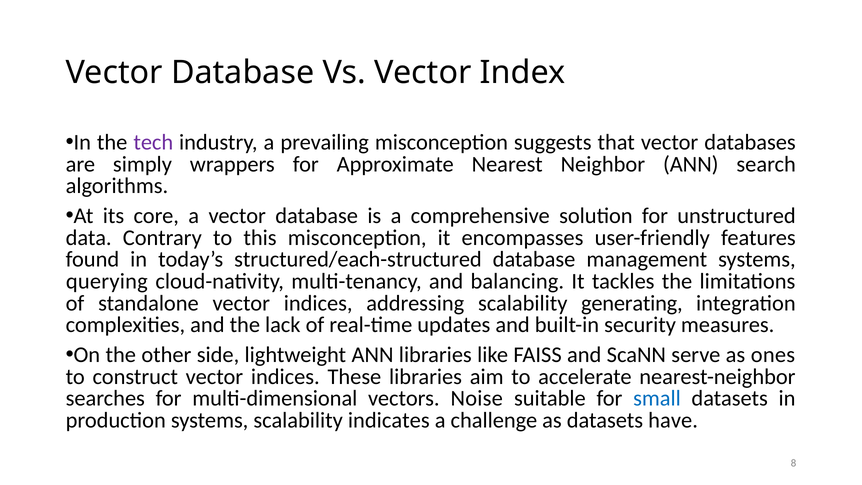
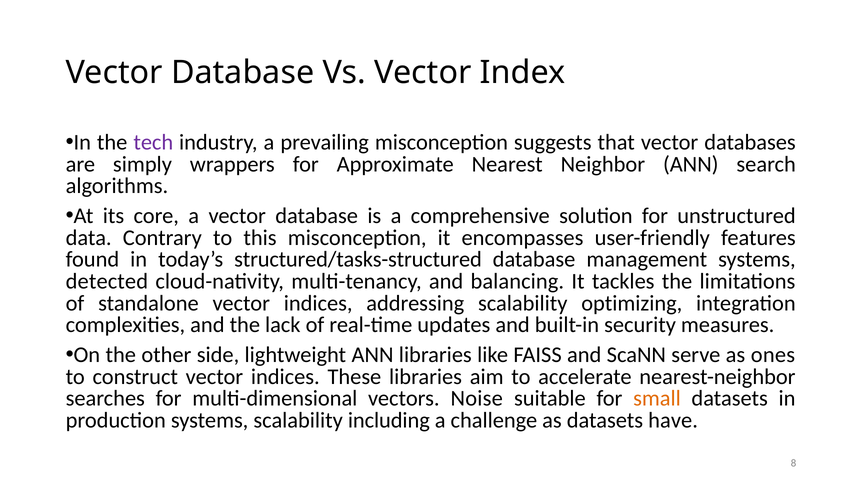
structured/each-structured: structured/each-structured -> structured/tasks-structured
querying: querying -> detected
generating: generating -> optimizing
small colour: blue -> orange
indicates: indicates -> including
